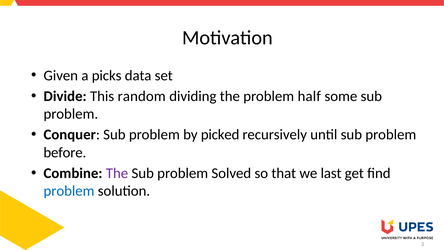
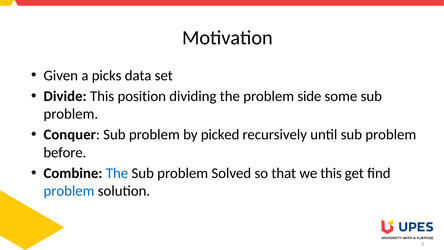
random: random -> position
half: half -> side
The at (117, 173) colour: purple -> blue
we last: last -> this
